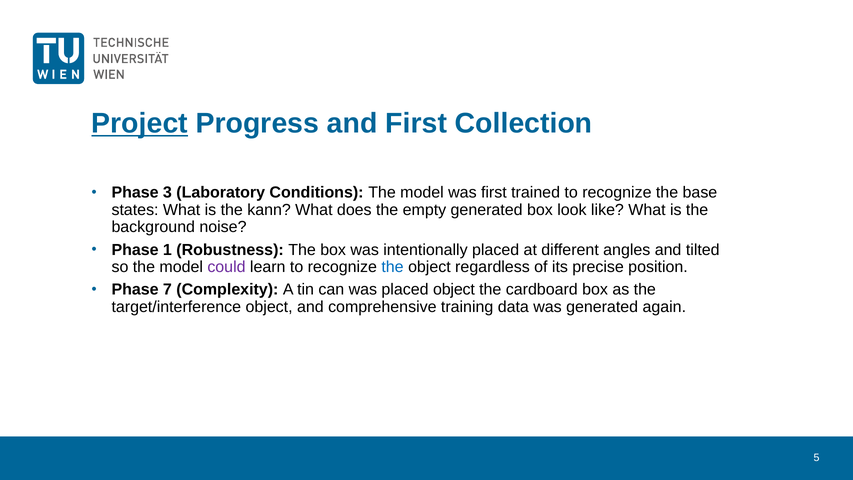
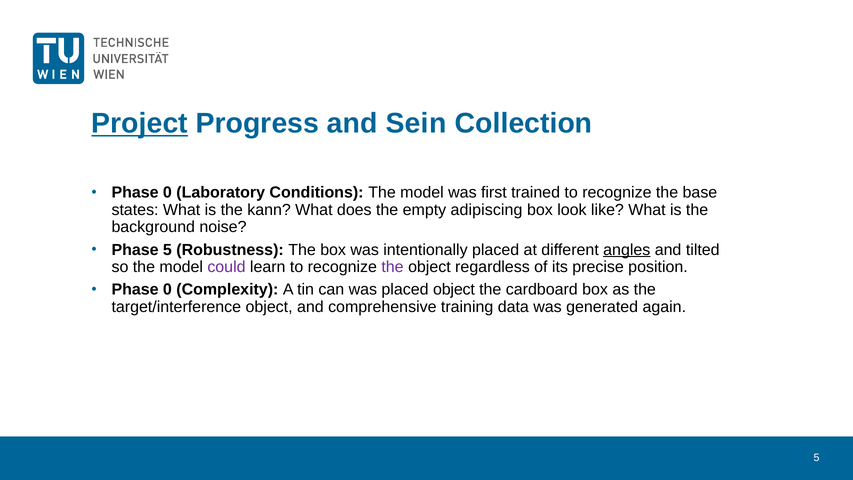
and First: First -> Sein
3 at (167, 192): 3 -> 0
empty generated: generated -> adipiscing
Phase 1: 1 -> 5
angles underline: none -> present
the at (393, 267) colour: blue -> purple
7 at (167, 290): 7 -> 0
